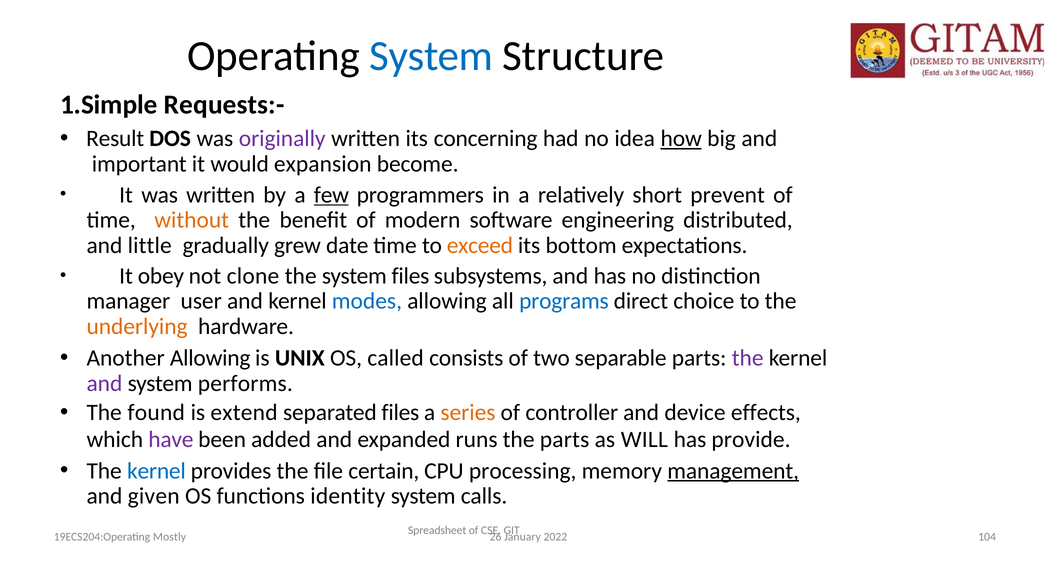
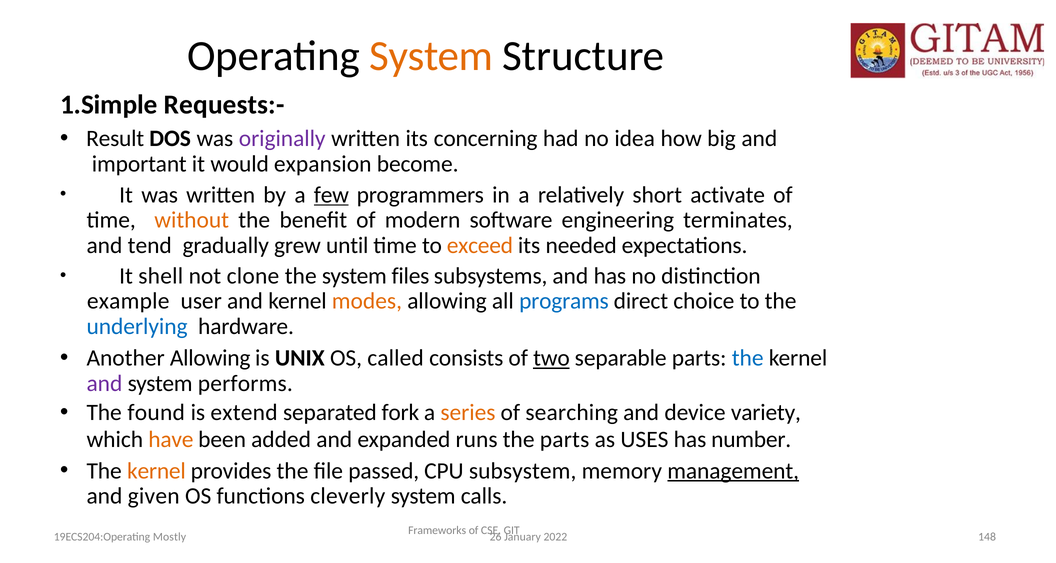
System at (431, 56) colour: blue -> orange
how underline: present -> none
prevent: prevent -> activate
distributed: distributed -> terminates
little: little -> tend
date: date -> until
bottom: bottom -> needed
obey: obey -> shell
manager: manager -> example
modes colour: blue -> orange
underlying colour: orange -> blue
two underline: none -> present
the at (748, 358) colour: purple -> blue
separated files: files -> fork
controller: controller -> searching
effects: effects -> variety
have colour: purple -> orange
WILL: WILL -> USES
provide: provide -> number
kernel at (156, 471) colour: blue -> orange
certain: certain -> passed
processing: processing -> subsystem
identity: identity -> cleverly
Spreadsheet: Spreadsheet -> Frameworks
104: 104 -> 148
